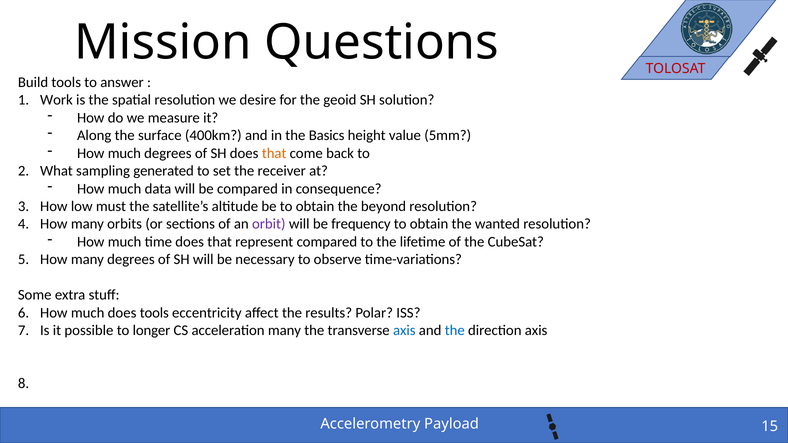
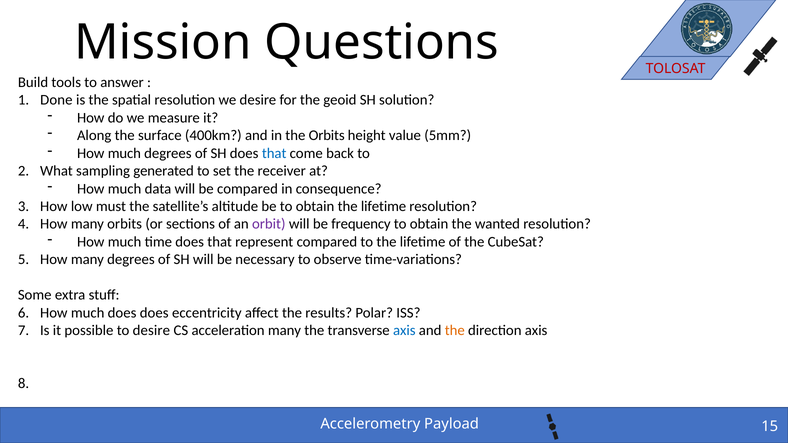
Work: Work -> Done
the Basics: Basics -> Orbits
that at (274, 153) colour: orange -> blue
obtain the beyond: beyond -> lifetime
does tools: tools -> does
to longer: longer -> desire
the at (455, 331) colour: blue -> orange
